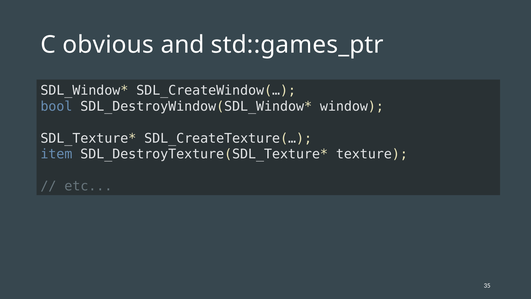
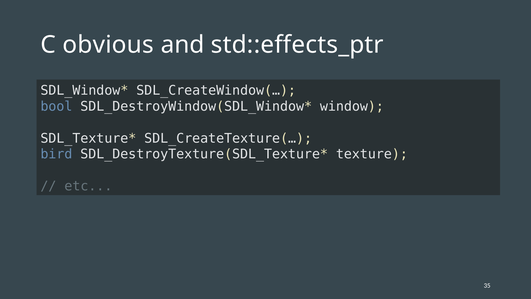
std::games_ptr: std::games_ptr -> std::effects_ptr
item: item -> bird
